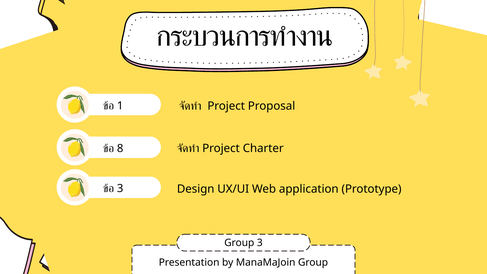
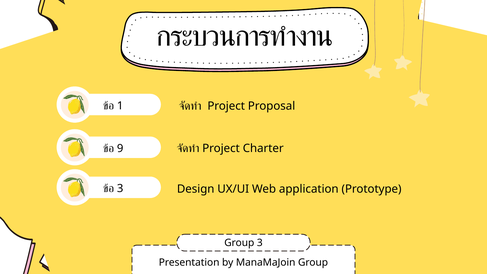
8: 8 -> 9
